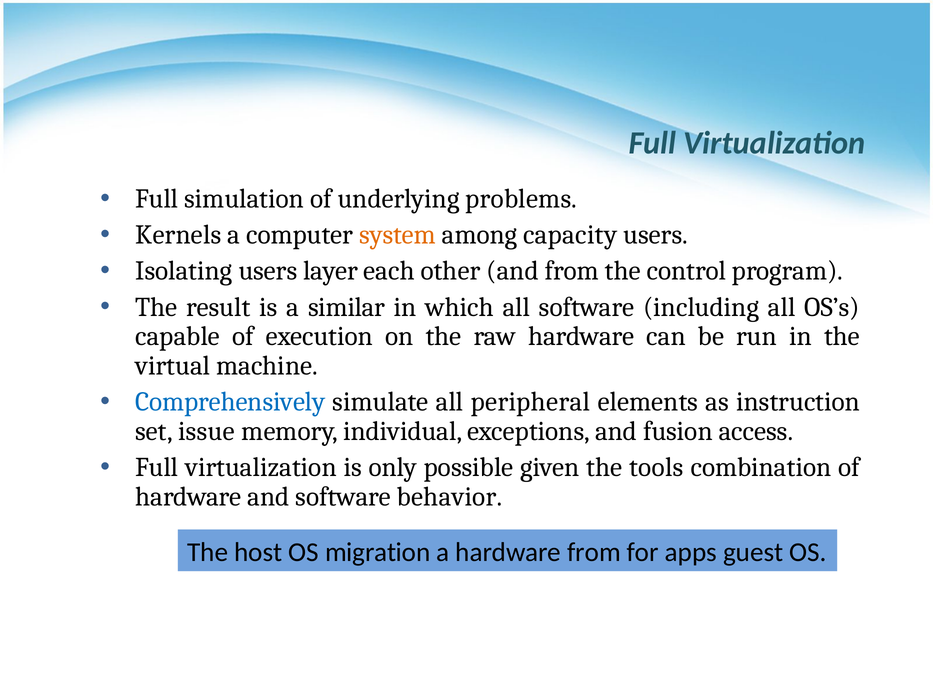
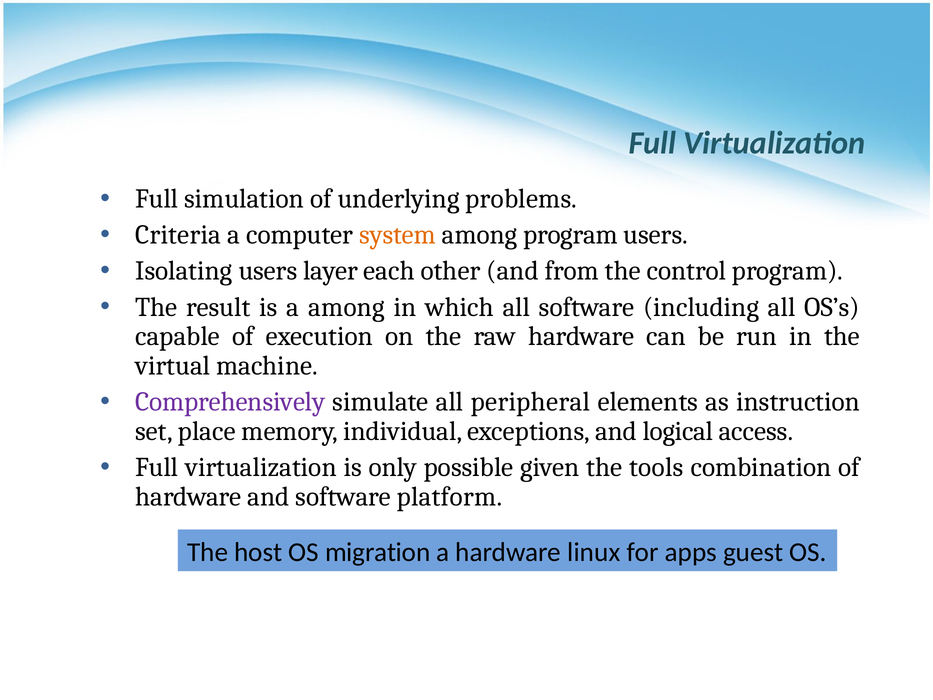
Kernels: Kernels -> Criteria
among capacity: capacity -> program
a similar: similar -> among
Comprehensively colour: blue -> purple
issue: issue -> place
fusion: fusion -> logical
behavior: behavior -> platform
hardware from: from -> linux
